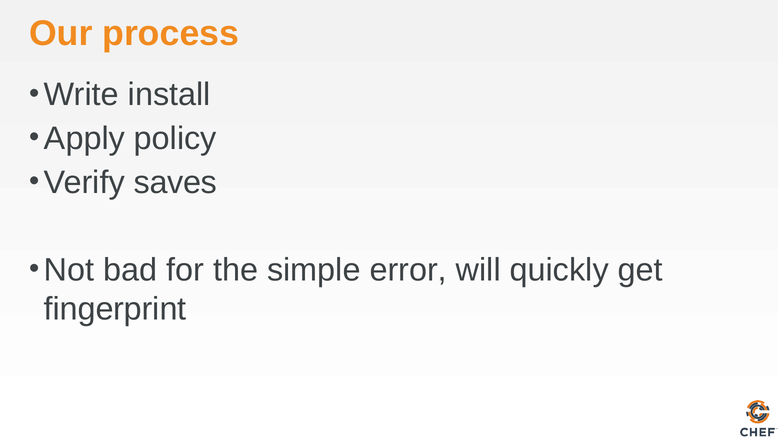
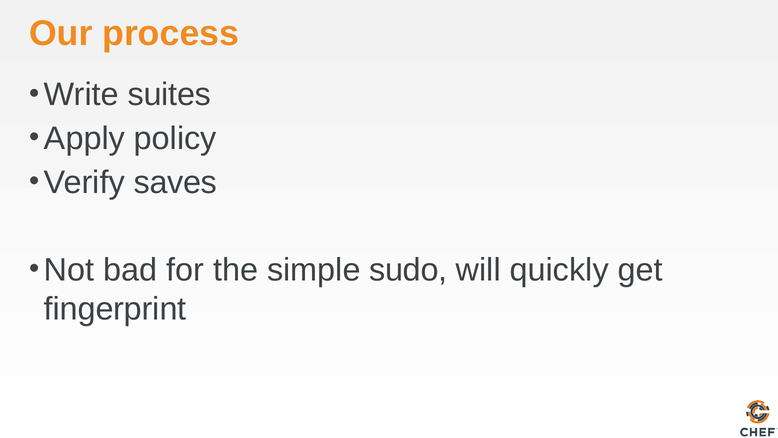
install: install -> suites
error: error -> sudo
